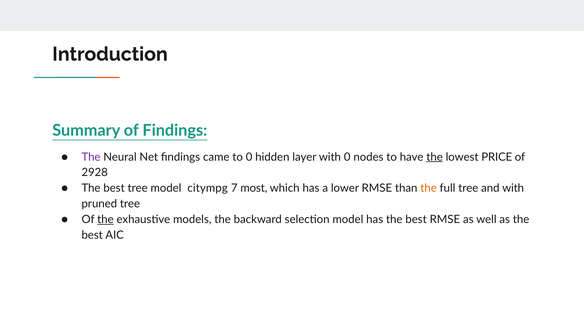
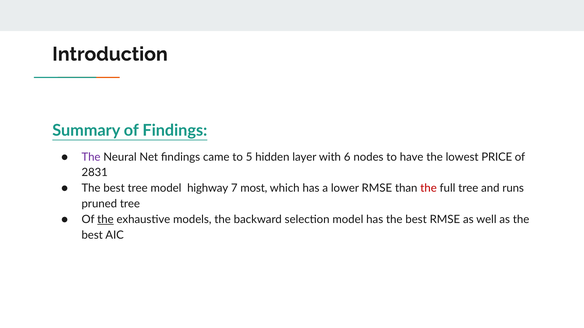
to 0: 0 -> 5
with 0: 0 -> 6
the at (435, 157) underline: present -> none
2928: 2928 -> 2831
citympg: citympg -> highway
the at (429, 188) colour: orange -> red
and with: with -> runs
